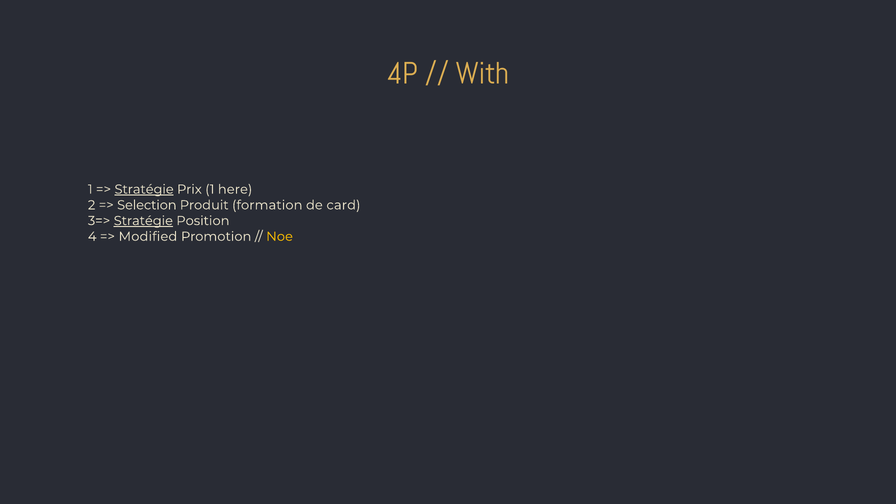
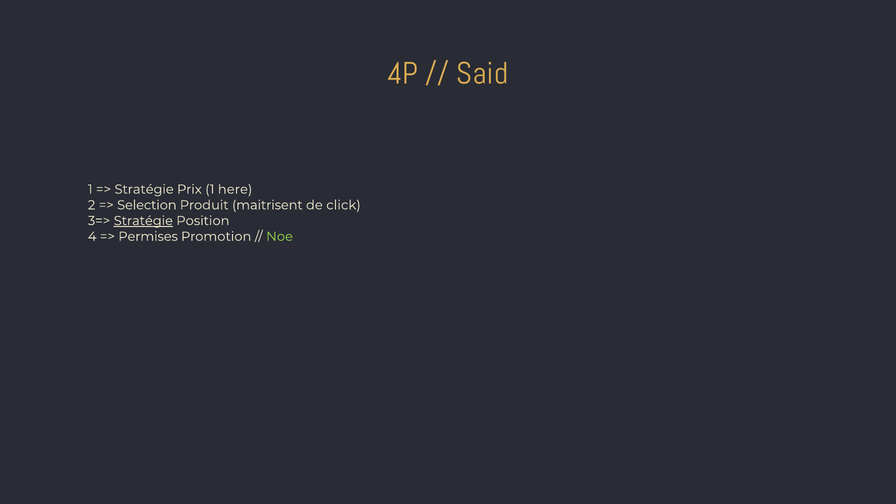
With: With -> Said
Stratégie at (144, 189) underline: present -> none
formation: formation -> maitrisent
card: card -> click
Modified: Modified -> Permises
Noe colour: yellow -> light green
